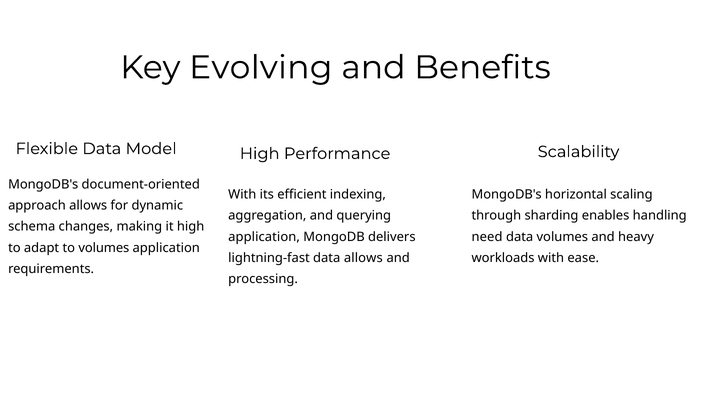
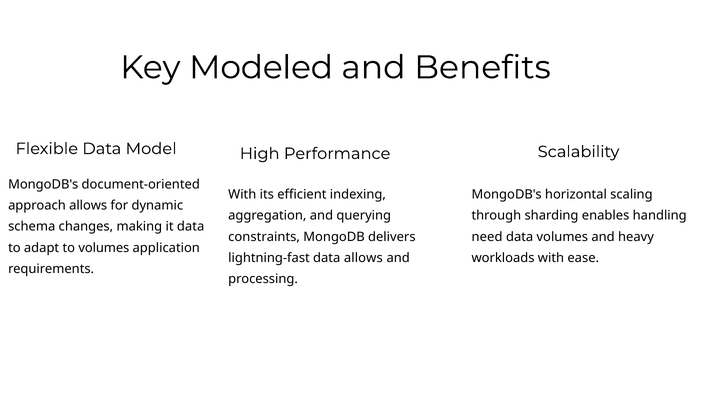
Evolving: Evolving -> Modeled
it high: high -> data
application at (264, 237): application -> constraints
